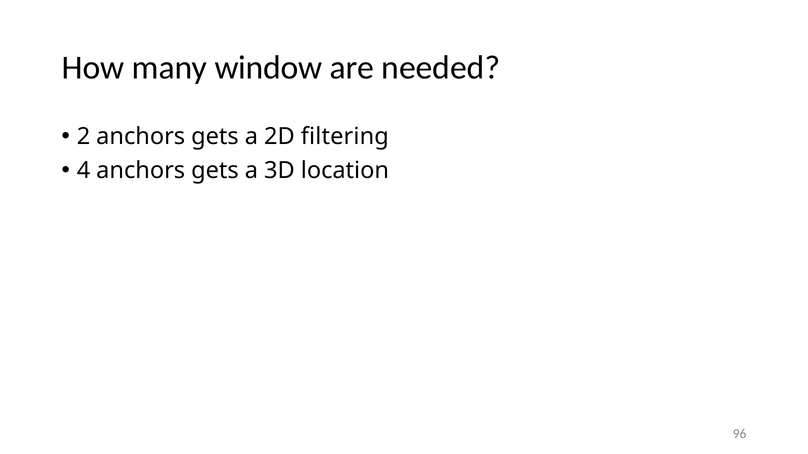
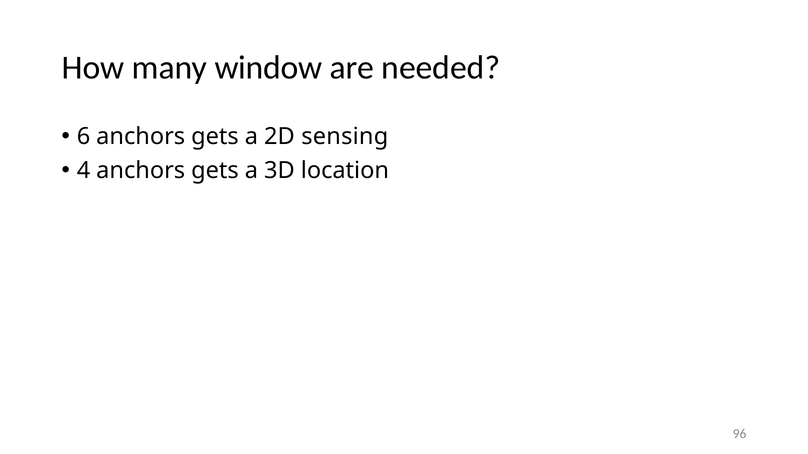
2: 2 -> 6
filtering: filtering -> sensing
